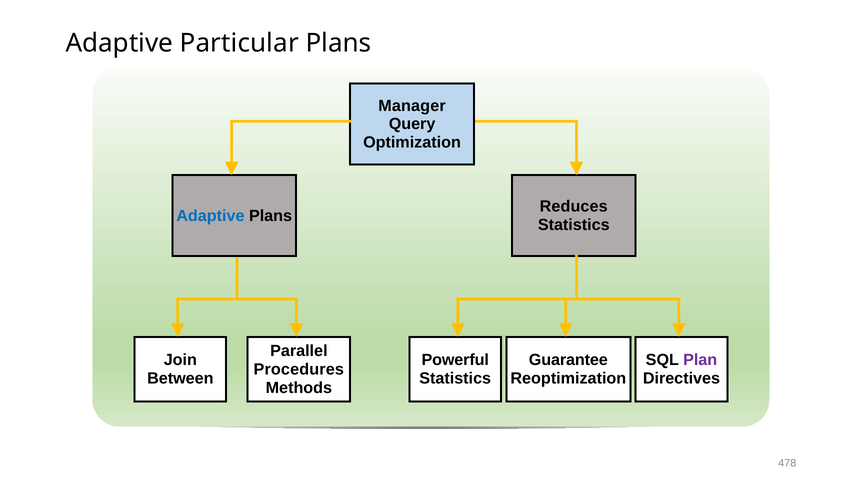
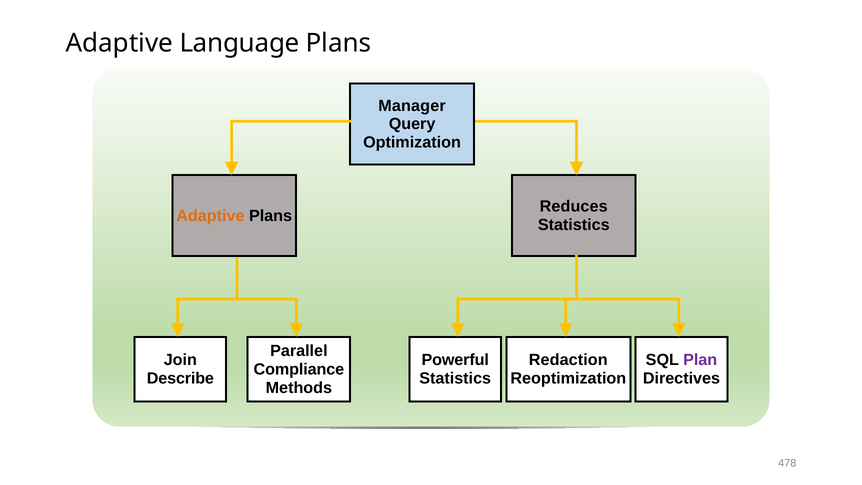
Particular: Particular -> Language
Adaptive at (210, 216) colour: blue -> orange
Guarantee: Guarantee -> Redaction
Procedures: Procedures -> Compliance
Between: Between -> Describe
